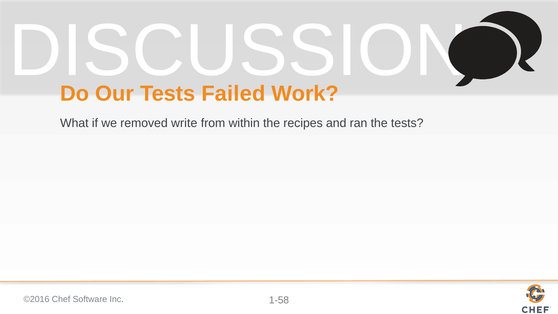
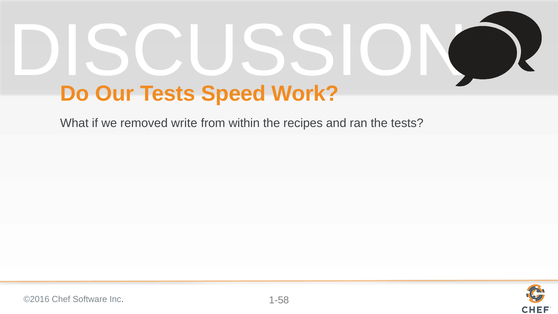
Failed: Failed -> Speed
